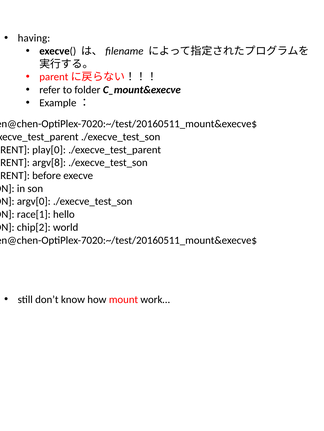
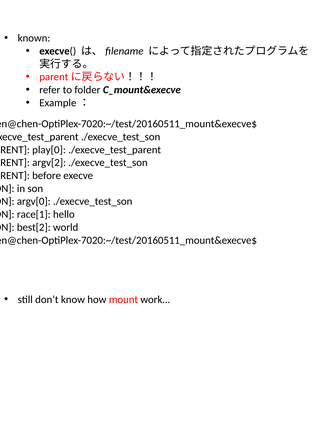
having: having -> known
argv[8: argv[8 -> argv[2
chip[2: chip[2 -> best[2
